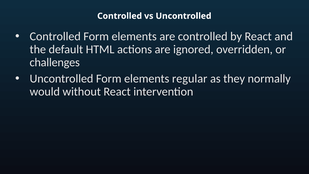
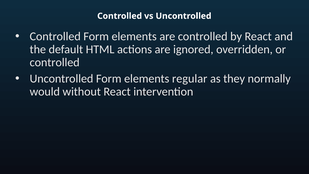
challenges at (55, 62): challenges -> controlled
